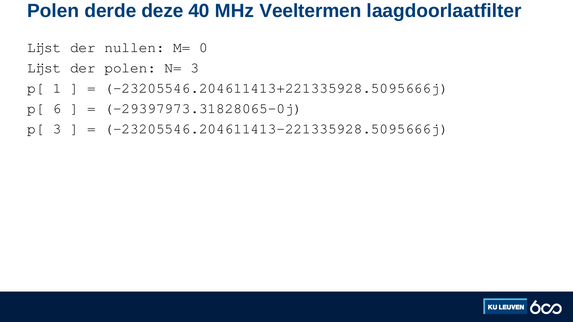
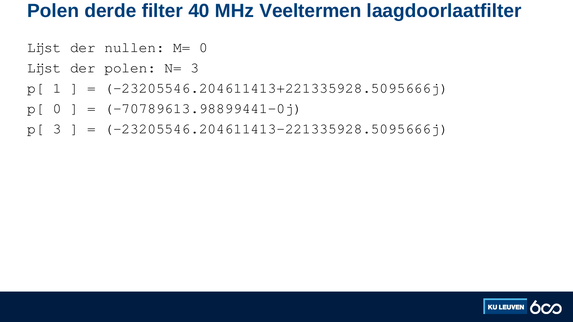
deze: deze -> filter
p[ 6: 6 -> 0
-29397973.31828065-0j: -29397973.31828065-0j -> -70789613.98899441-0j
